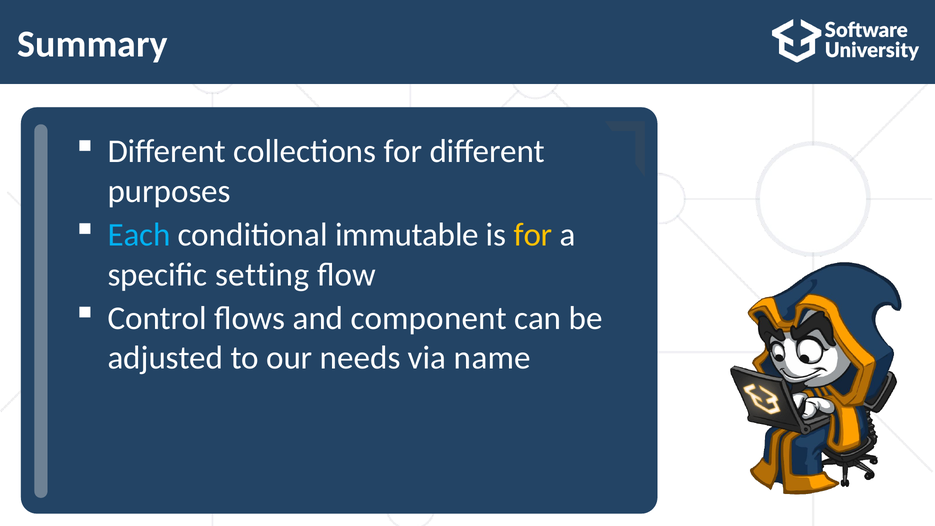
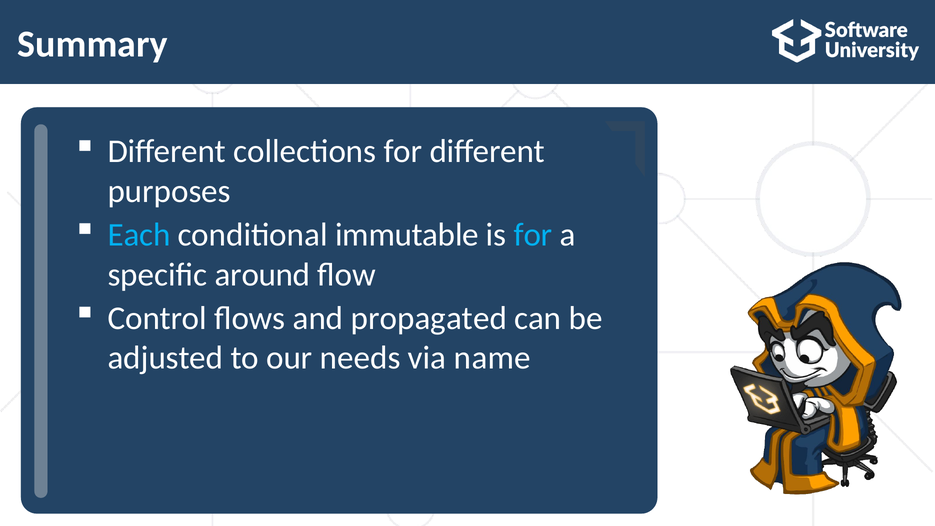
for at (533, 235) colour: yellow -> light blue
setting: setting -> around
component: component -> propagated
